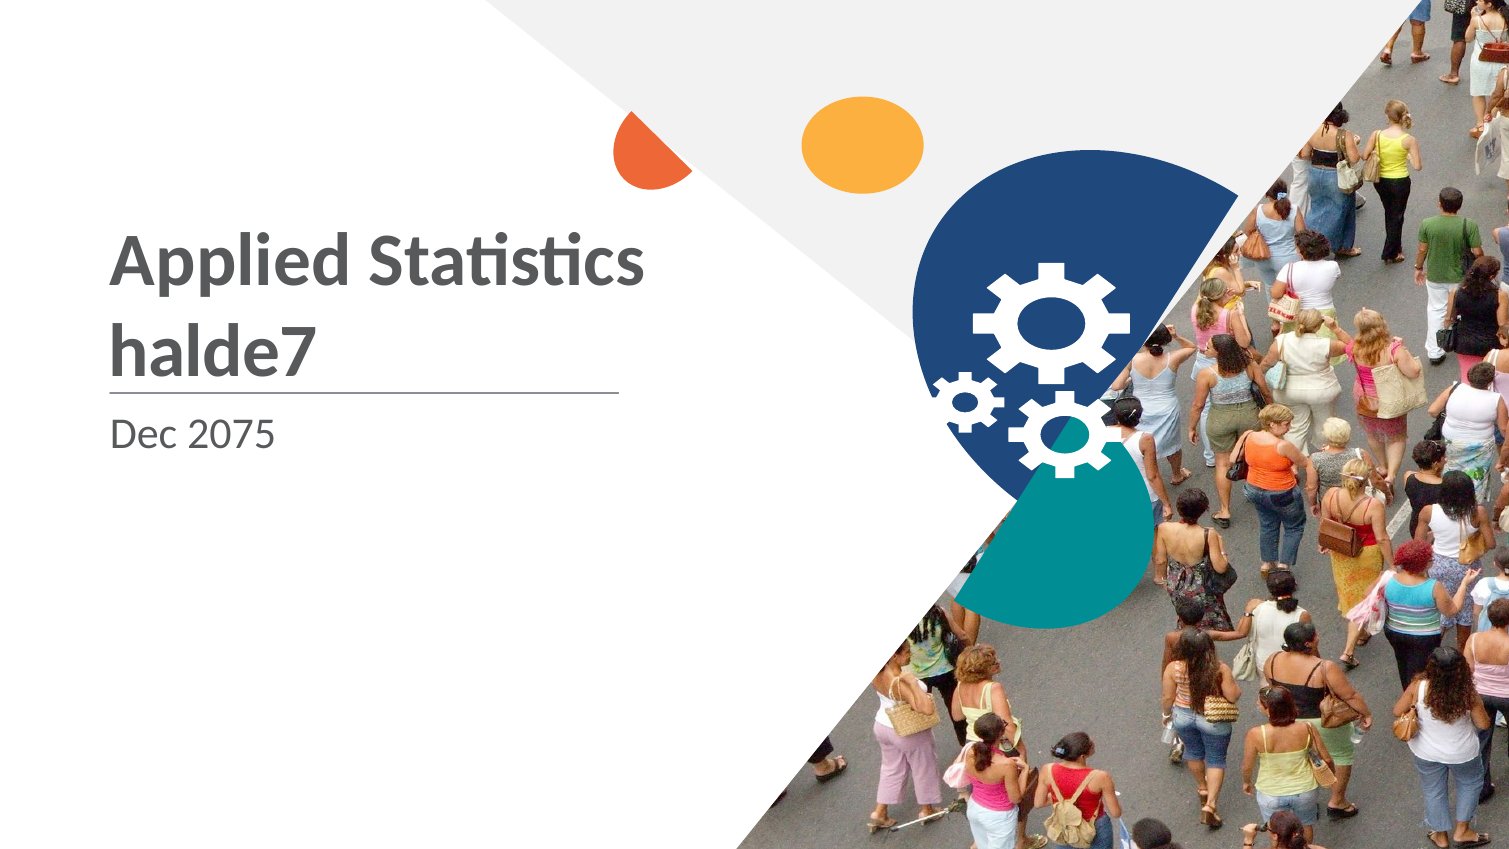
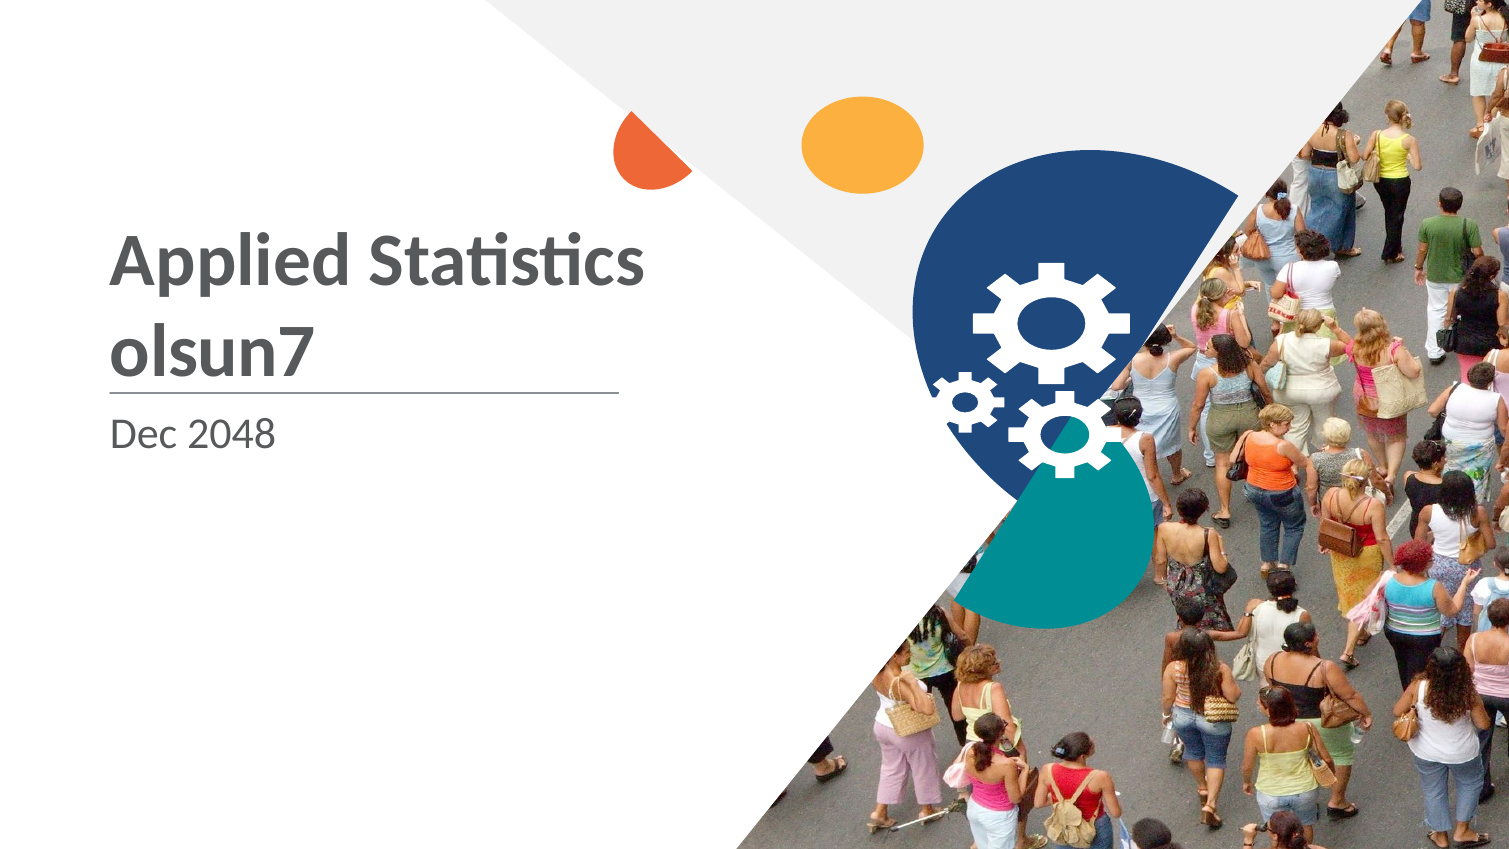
halde7: halde7 -> olsun7
2075: 2075 -> 2048
